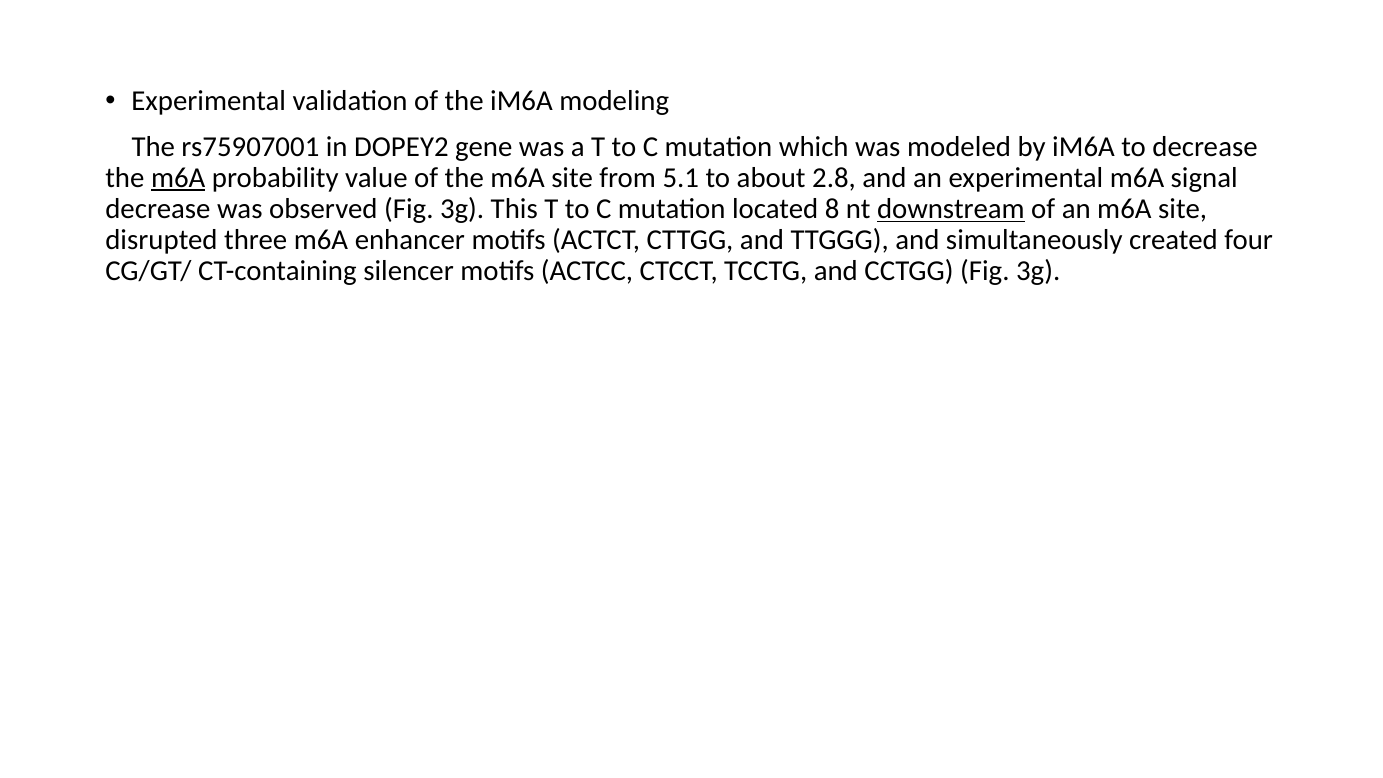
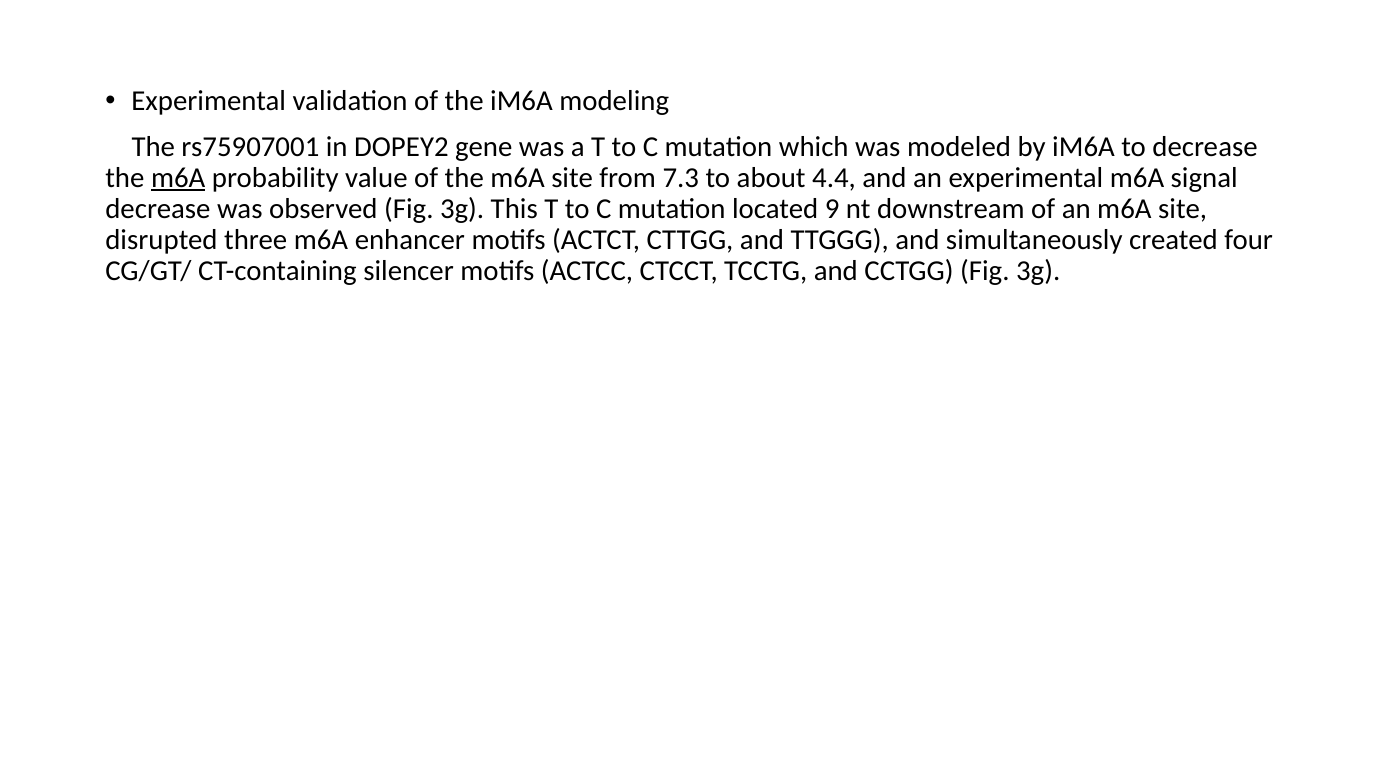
5.1: 5.1 -> 7.3
2.8: 2.8 -> 4.4
8: 8 -> 9
downstream underline: present -> none
